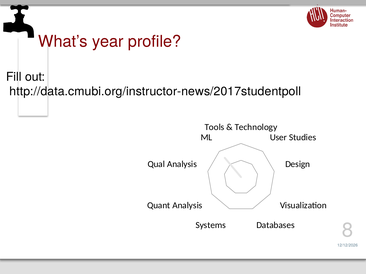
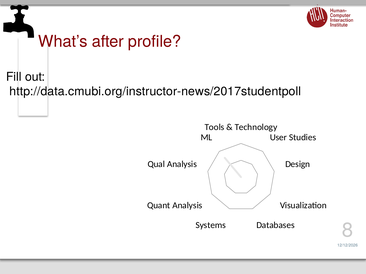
year: year -> after
